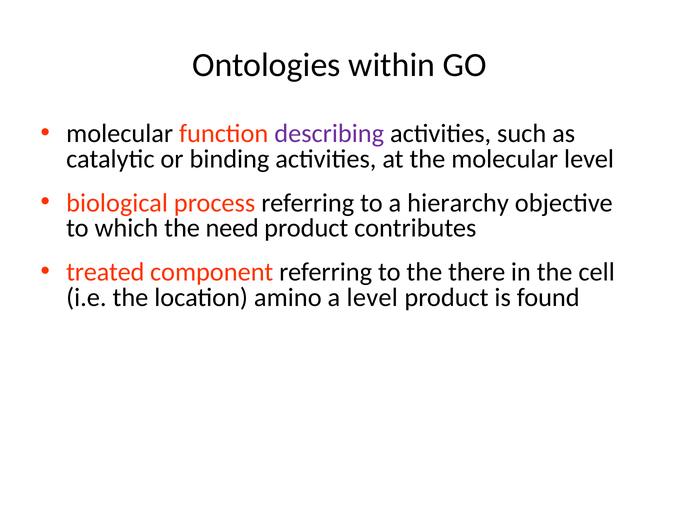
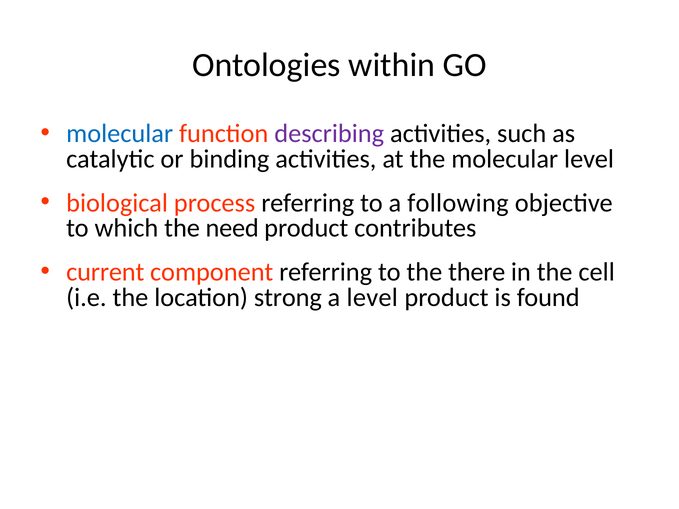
molecular at (120, 134) colour: black -> blue
hierarchy: hierarchy -> following
treated: treated -> current
amino: amino -> strong
